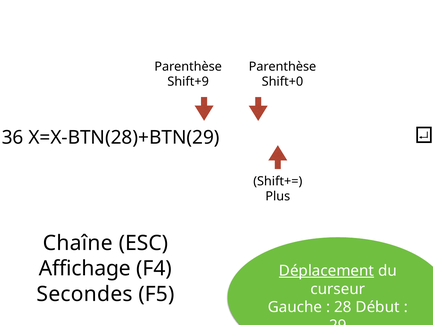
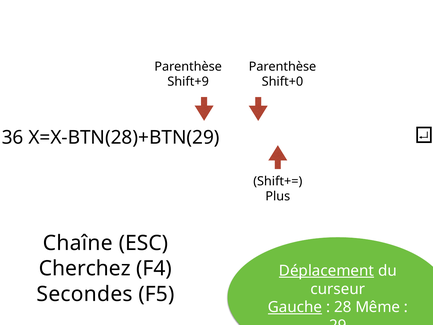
Affichage: Affichage -> Cherchez
Gauche underline: none -> present
Début: Début -> Même
